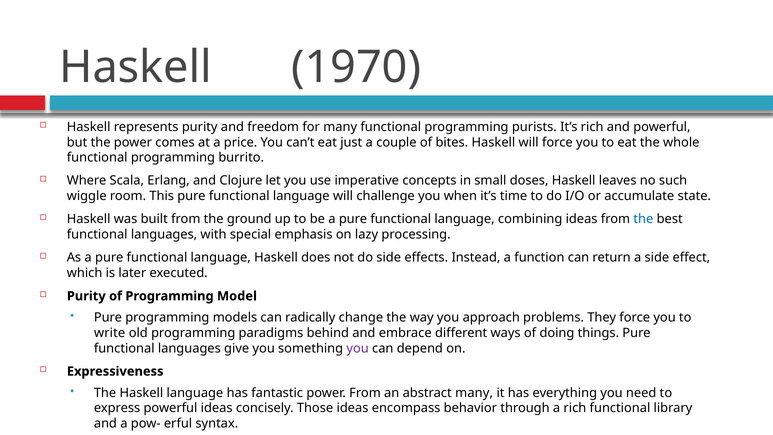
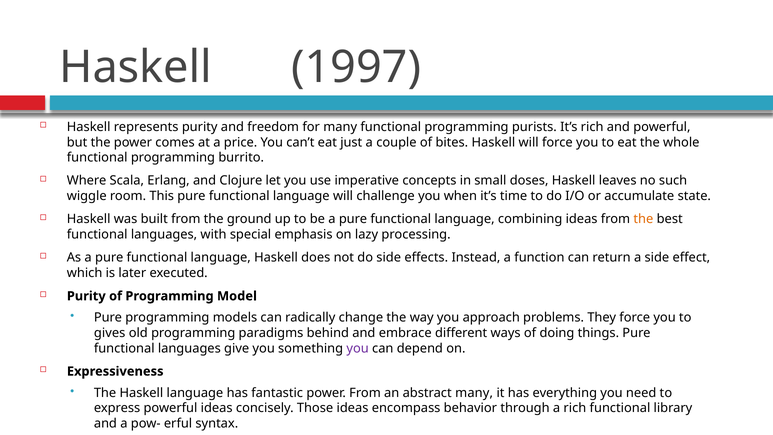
1970: 1970 -> 1997
the at (643, 219) colour: blue -> orange
write: write -> gives
